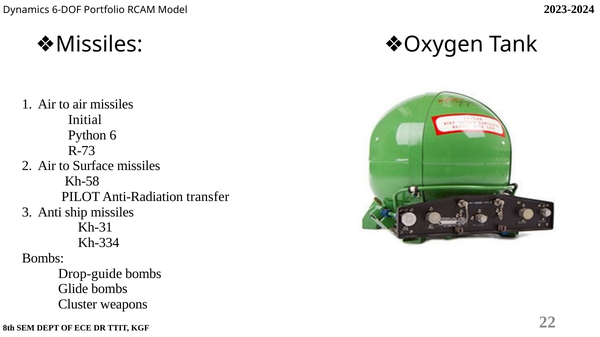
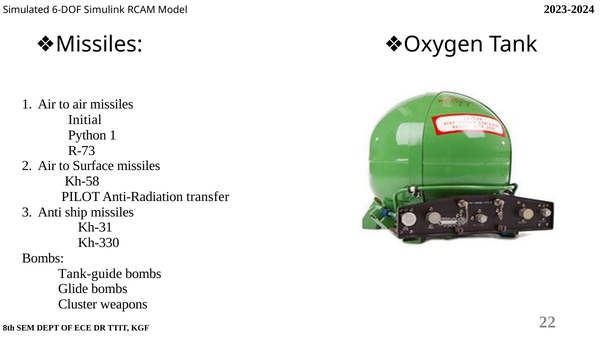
Dynamics: Dynamics -> Simulated
Portfolio: Portfolio -> Simulink
Python 6: 6 -> 1
Kh-334: Kh-334 -> Kh-330
Drop-guide: Drop-guide -> Tank-guide
